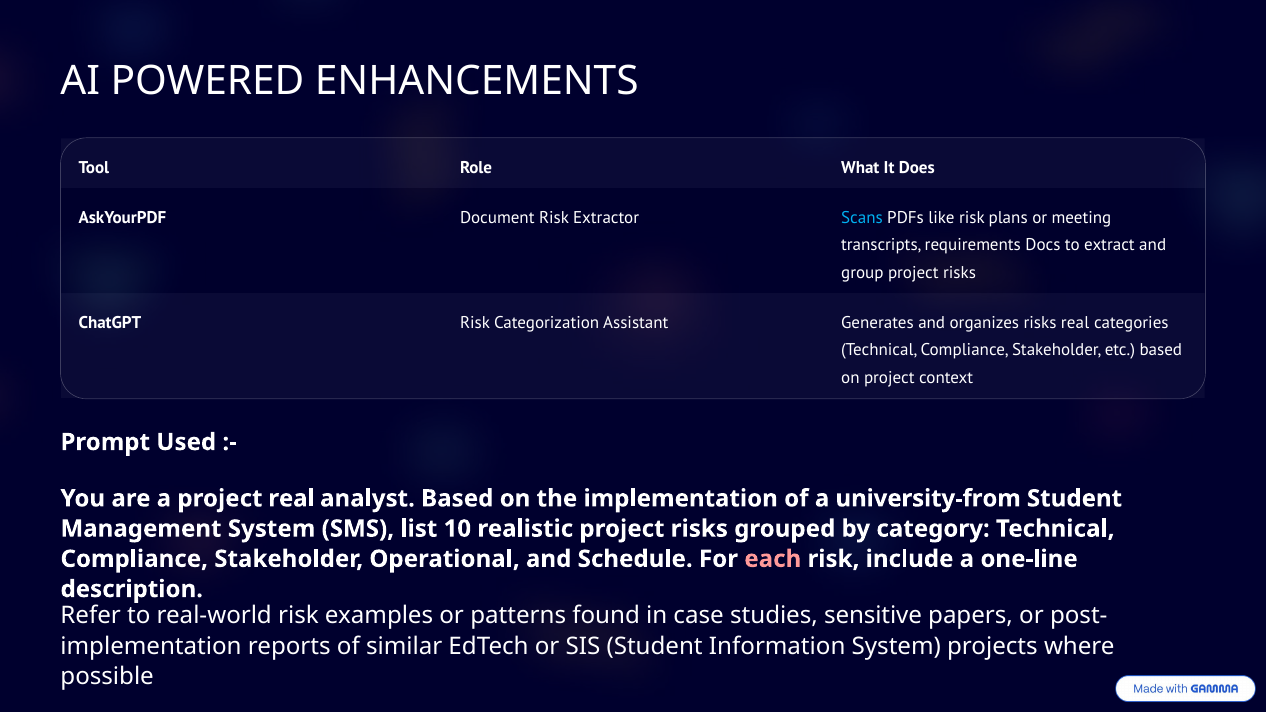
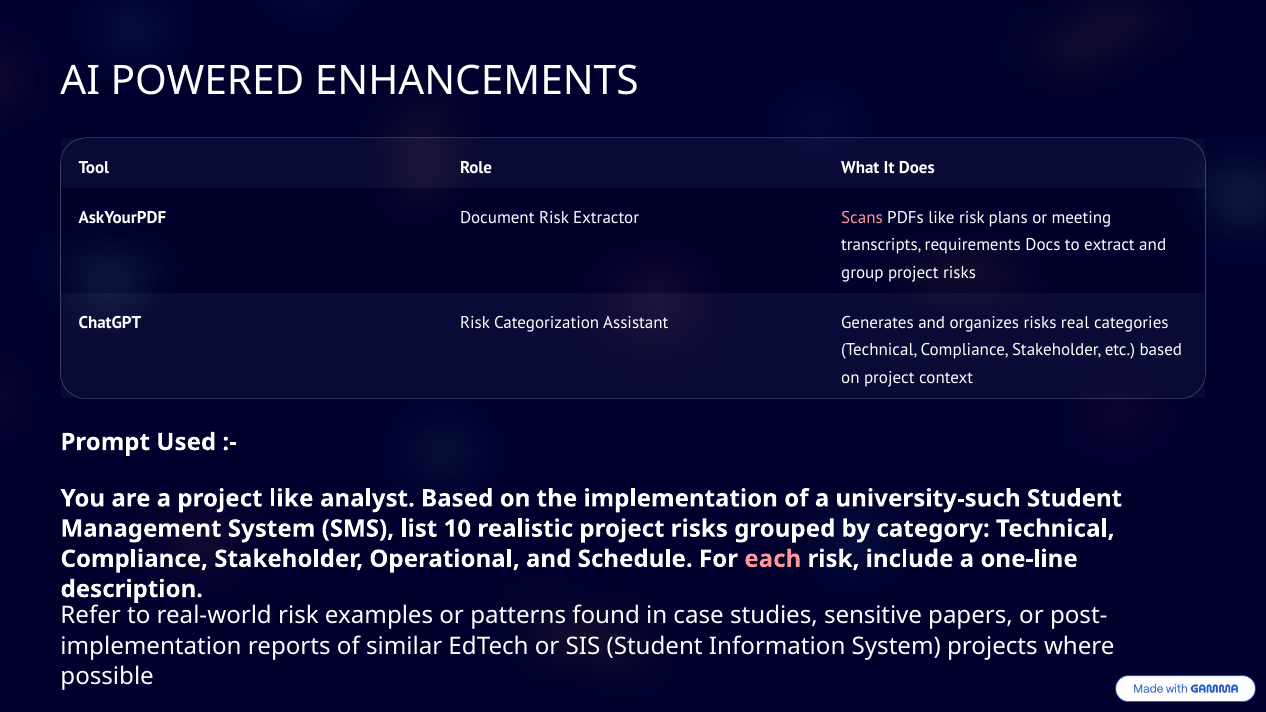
Scans colour: light blue -> pink
project real: real -> like
university-from: university-from -> university-such
